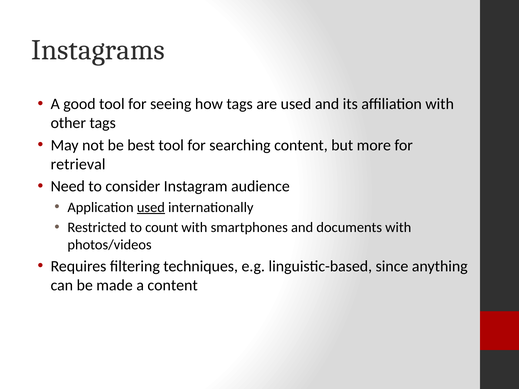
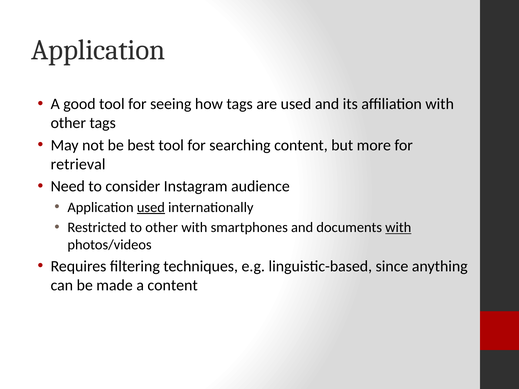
Instagrams at (98, 50): Instagrams -> Application
to count: count -> other
with at (398, 228) underline: none -> present
